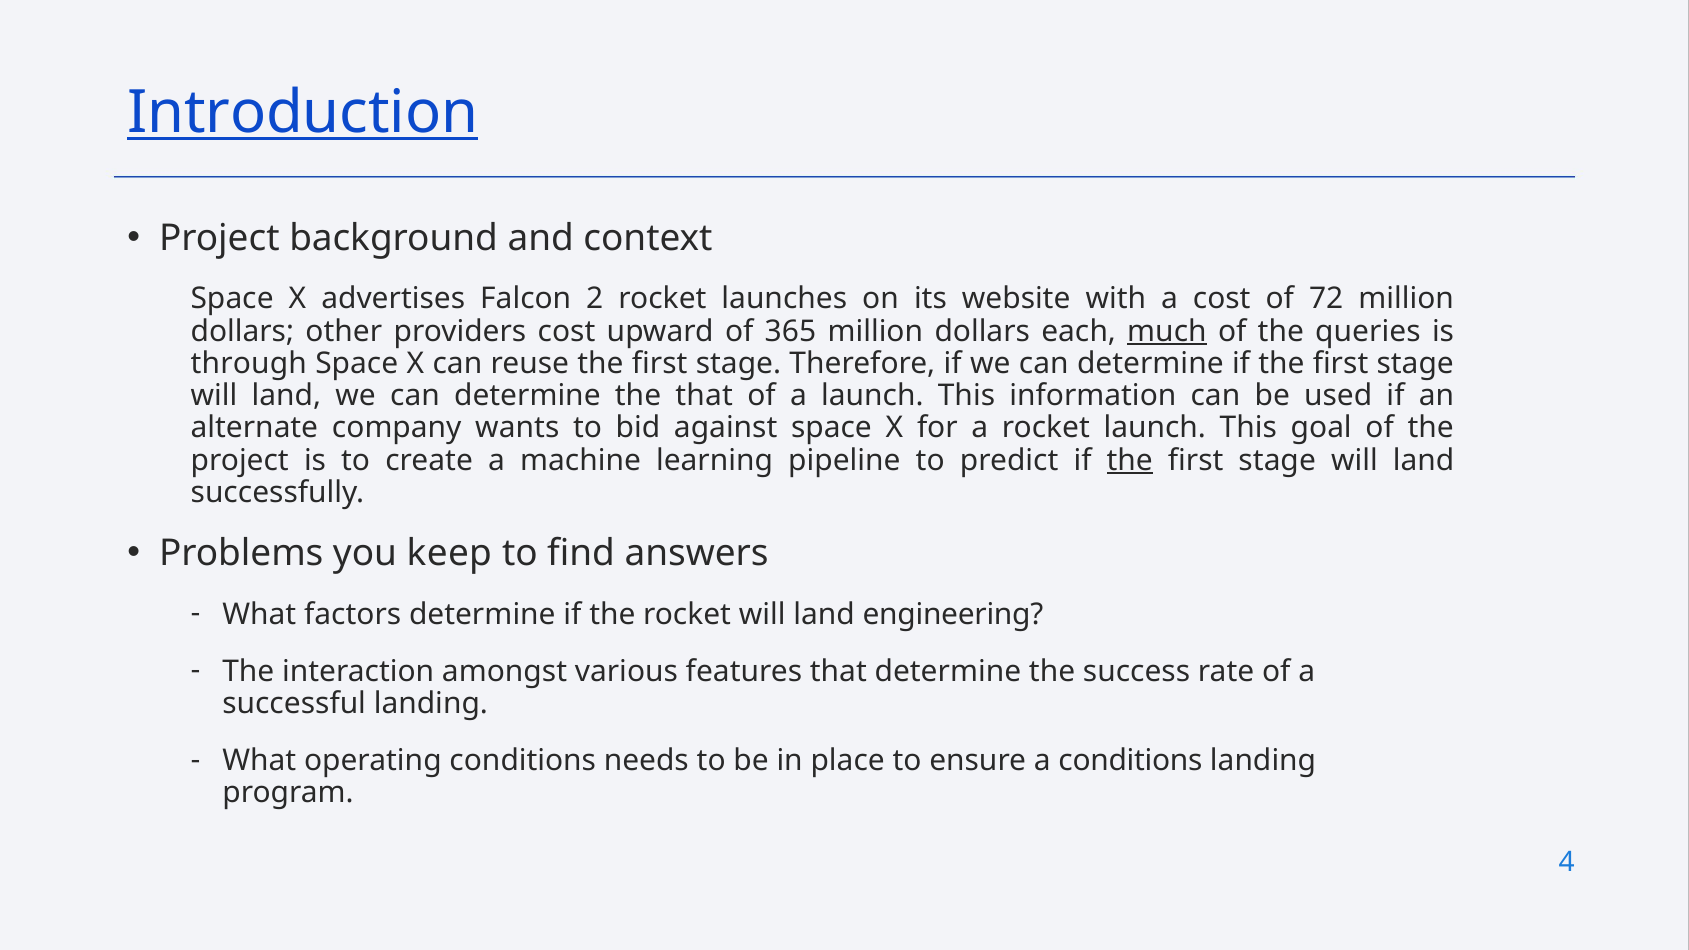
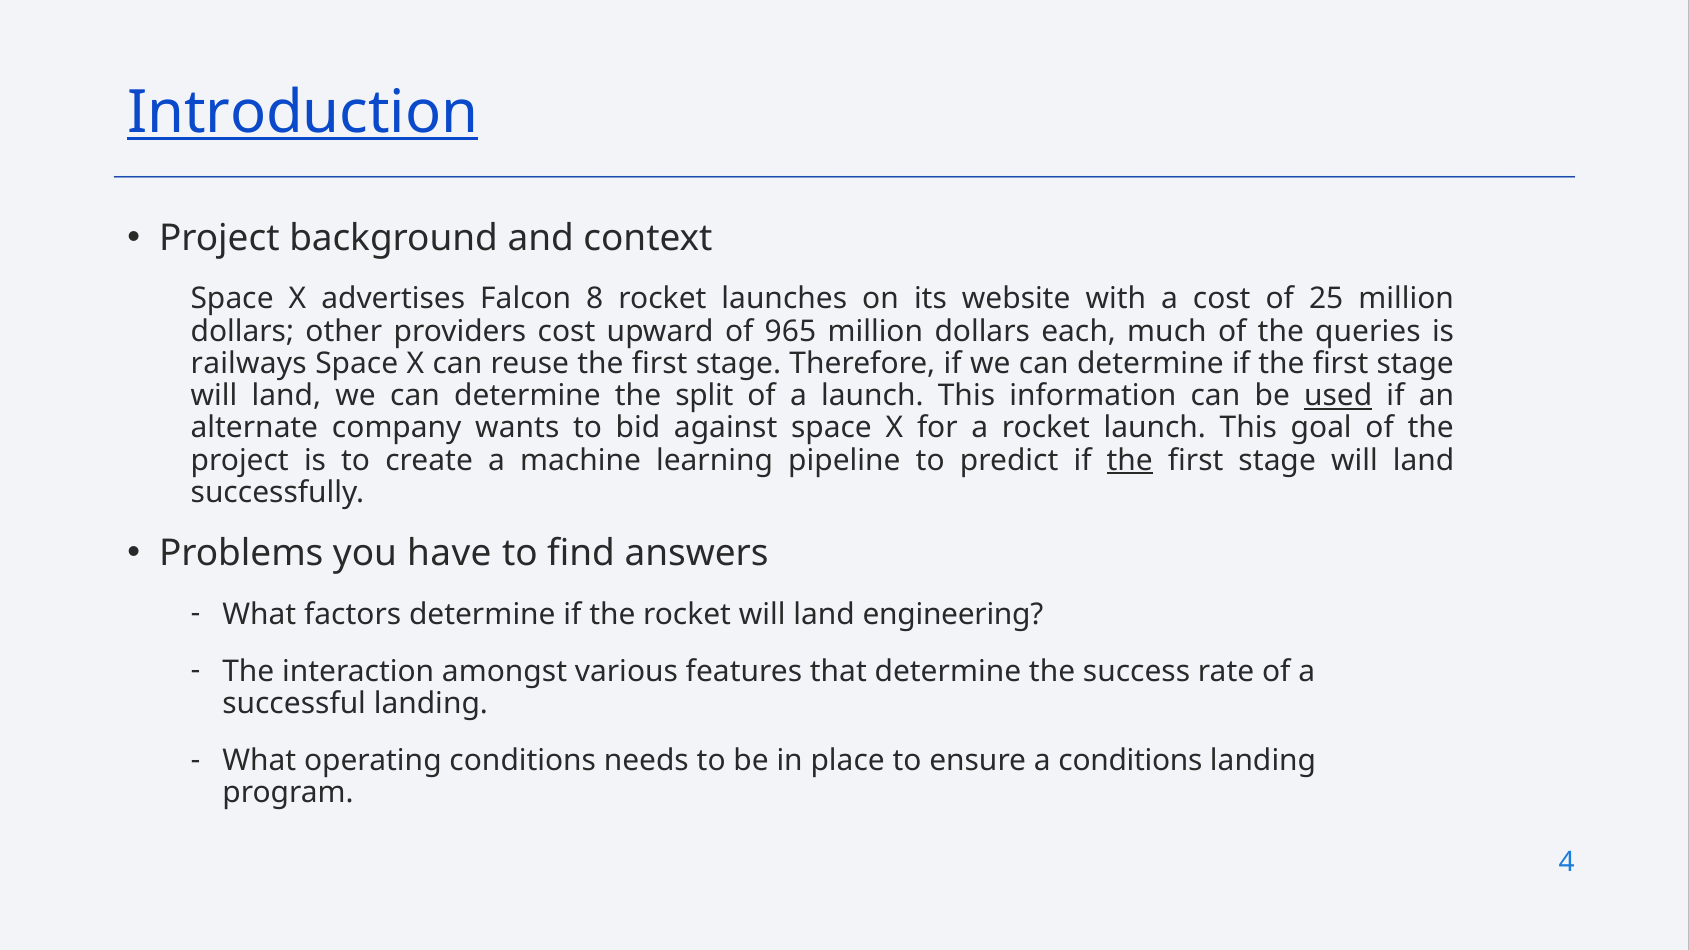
2: 2 -> 8
72: 72 -> 25
365: 365 -> 965
much underline: present -> none
through: through -> railways
the that: that -> split
used underline: none -> present
keep: keep -> have
